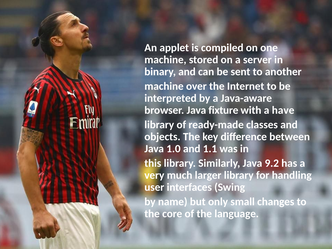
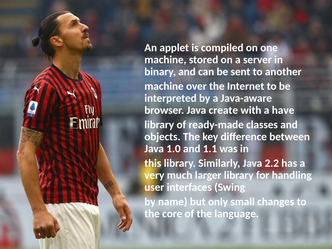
fixture: fixture -> create
9.2: 9.2 -> 2.2
